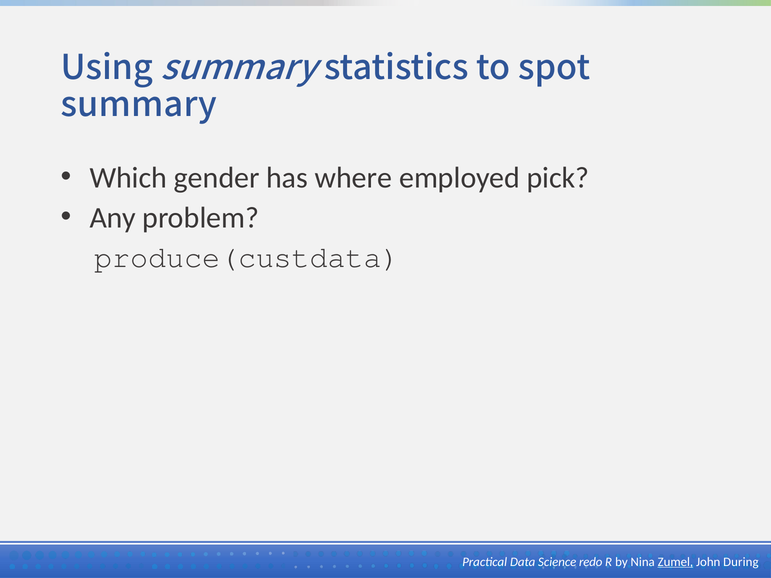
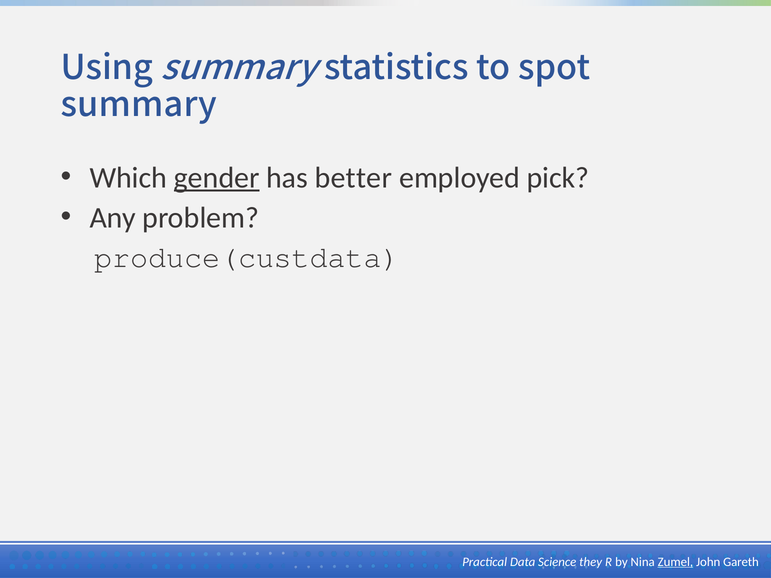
gender underline: none -> present
where: where -> better
redo: redo -> they
During: During -> Gareth
